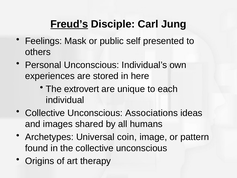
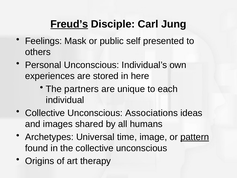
extrovert: extrovert -> partners
coin: coin -> time
pattern underline: none -> present
